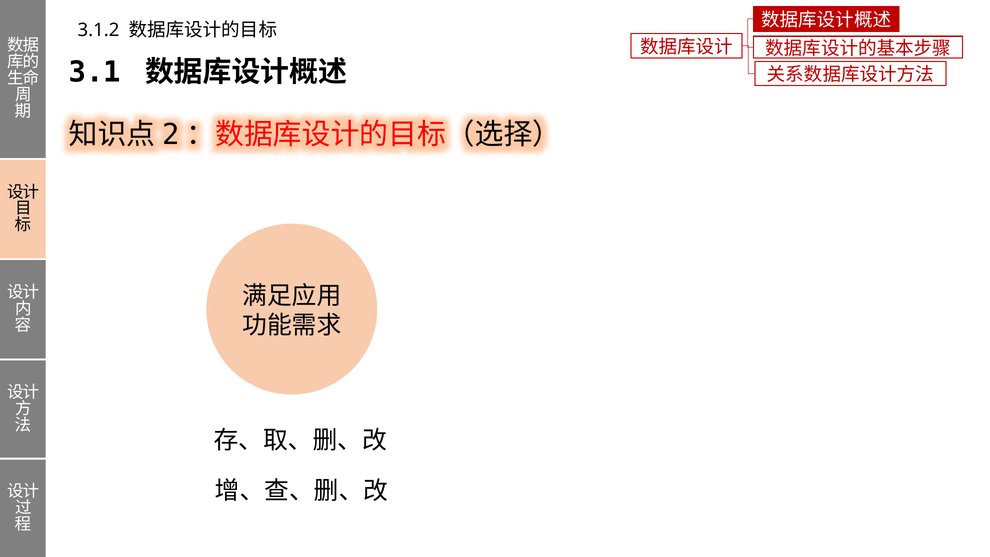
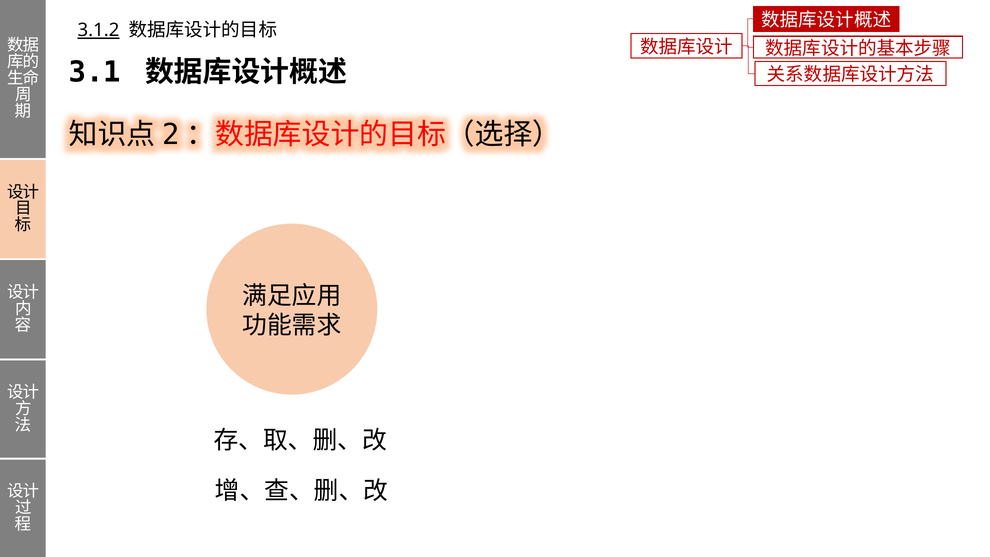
3.1.2 underline: none -> present
